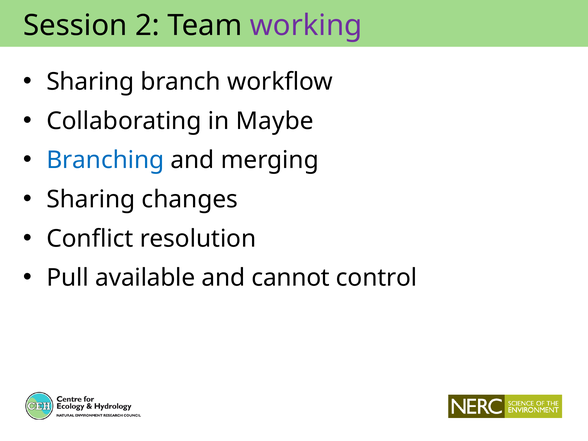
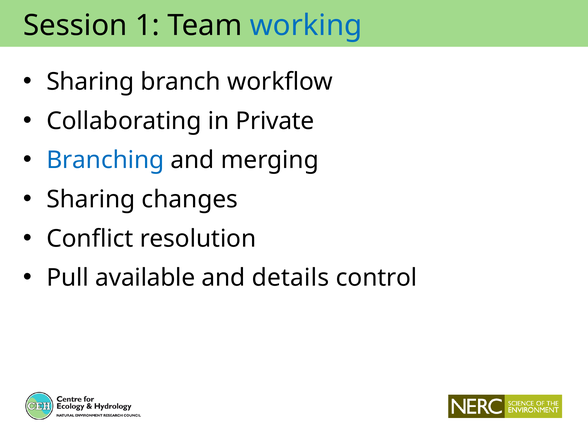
2: 2 -> 1
working colour: purple -> blue
Maybe: Maybe -> Private
cannot: cannot -> details
